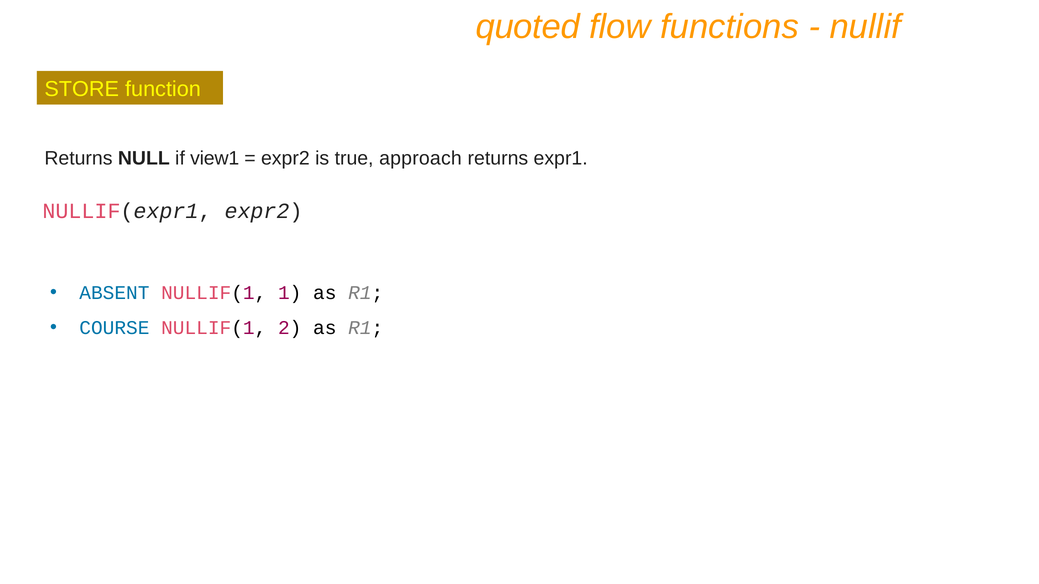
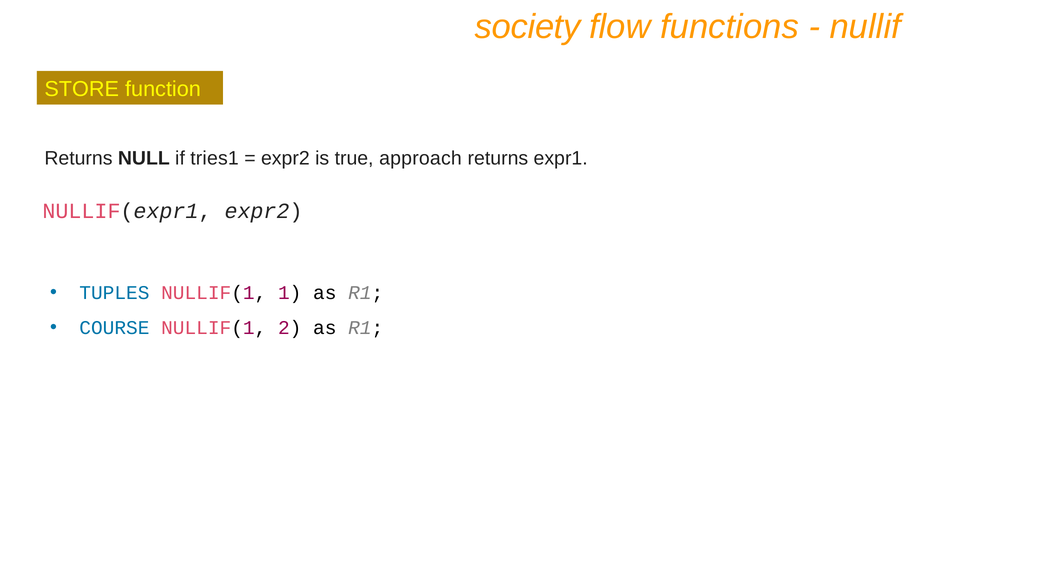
quoted: quoted -> society
view1: view1 -> tries1
ABSENT: ABSENT -> TUPLES
